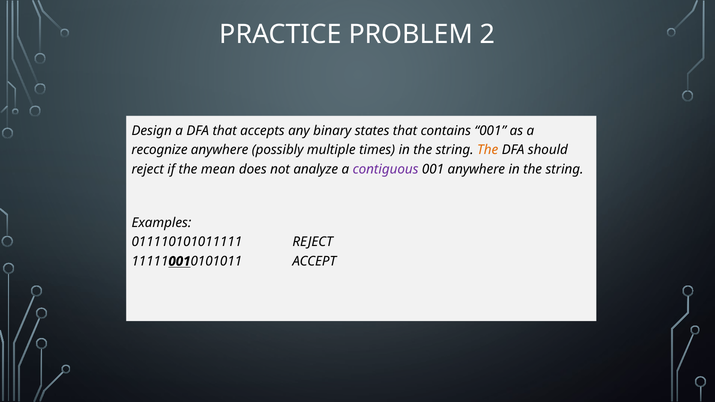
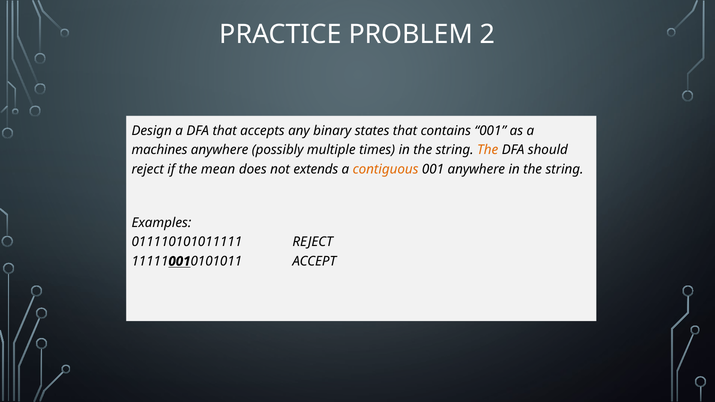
recognize: recognize -> machines
analyze: analyze -> extends
contiguous colour: purple -> orange
